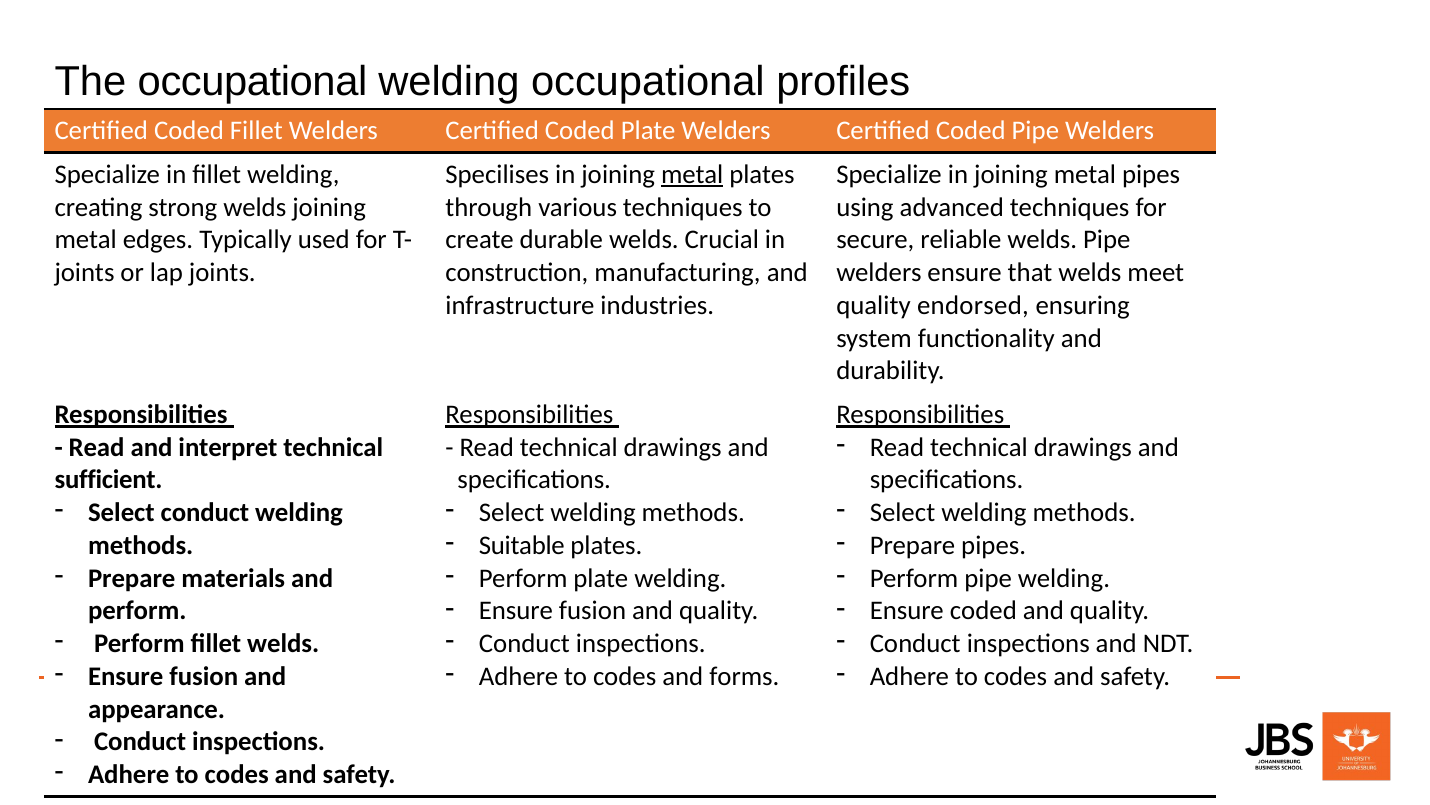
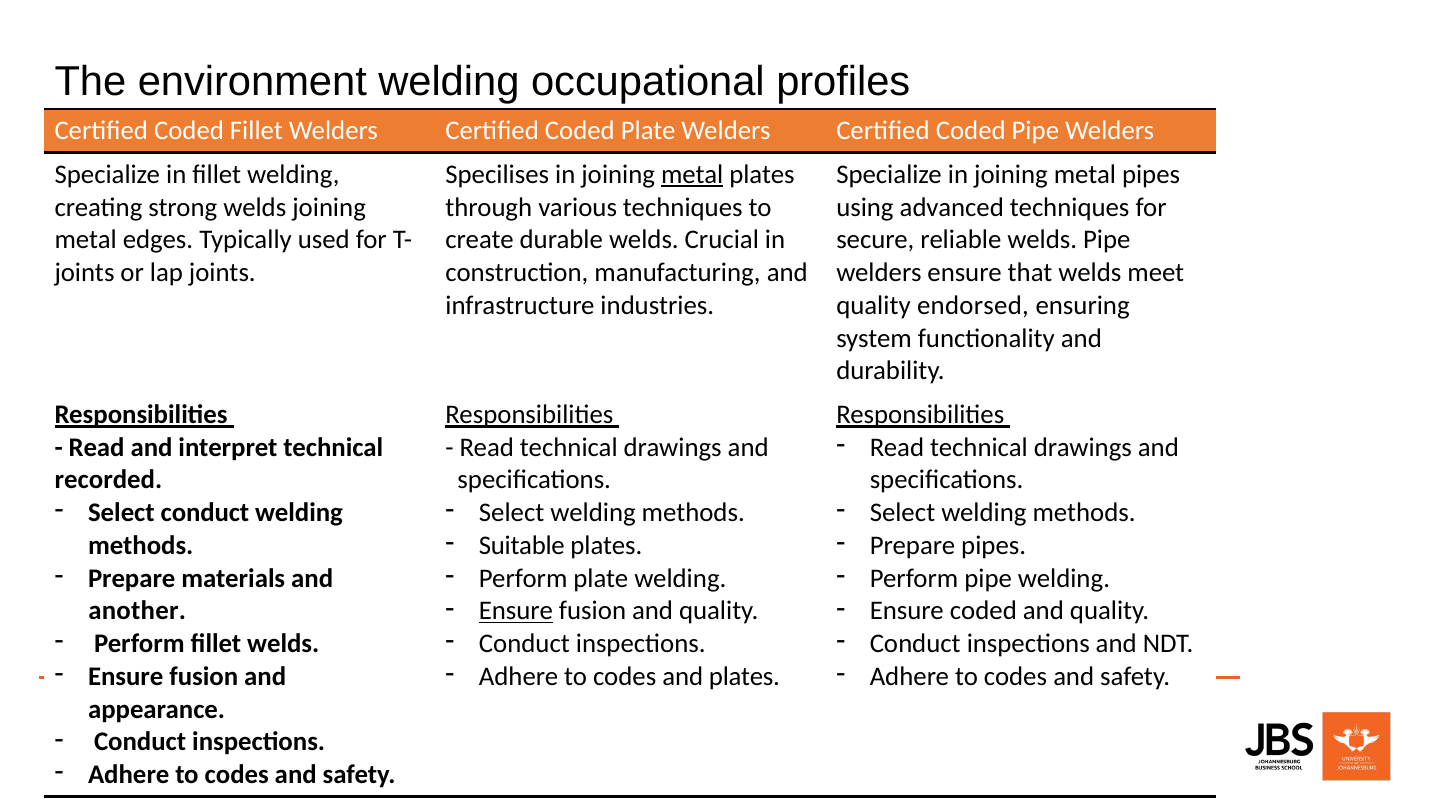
The occupational: occupational -> environment
sufficient: sufficient -> recorded
Ensure at (516, 611) underline: none -> present
perform at (137, 611): perform -> another
and forms: forms -> plates
